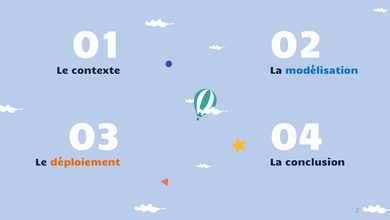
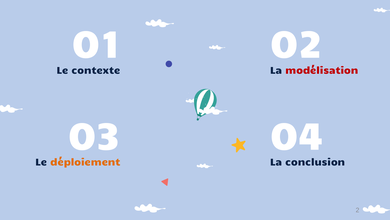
modélisation colour: blue -> red
